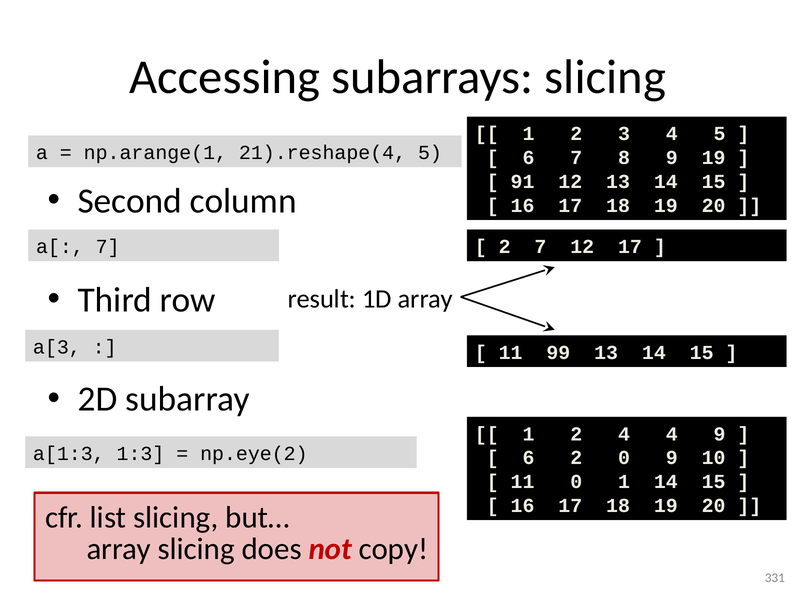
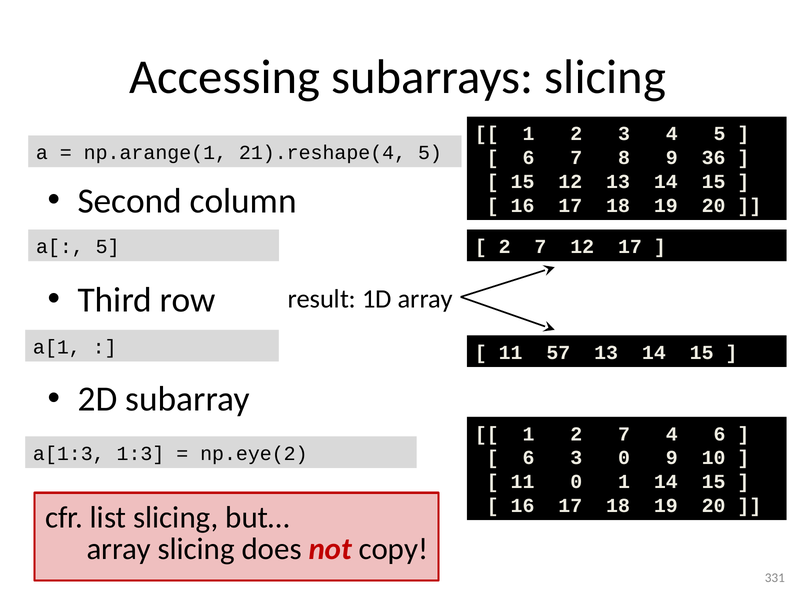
9 19: 19 -> 36
91 at (523, 182): 91 -> 15
a[ 7: 7 -> 5
a[3: a[3 -> a[1
99: 99 -> 57
1 2 4: 4 -> 7
4 9: 9 -> 6
6 2: 2 -> 3
